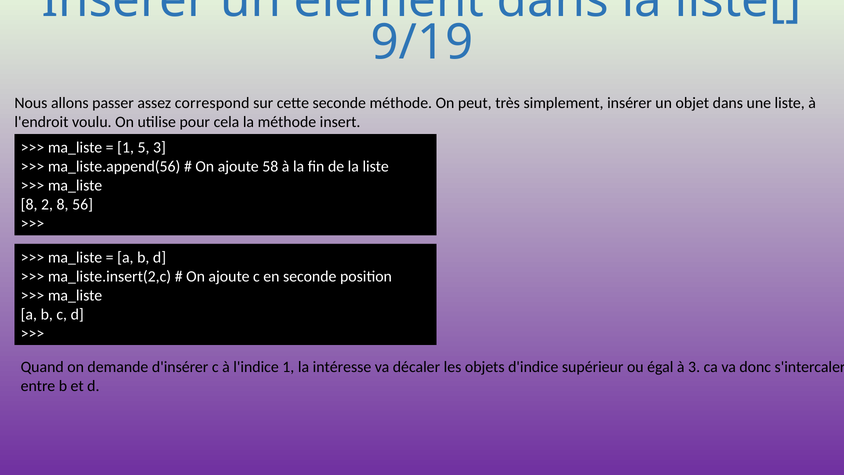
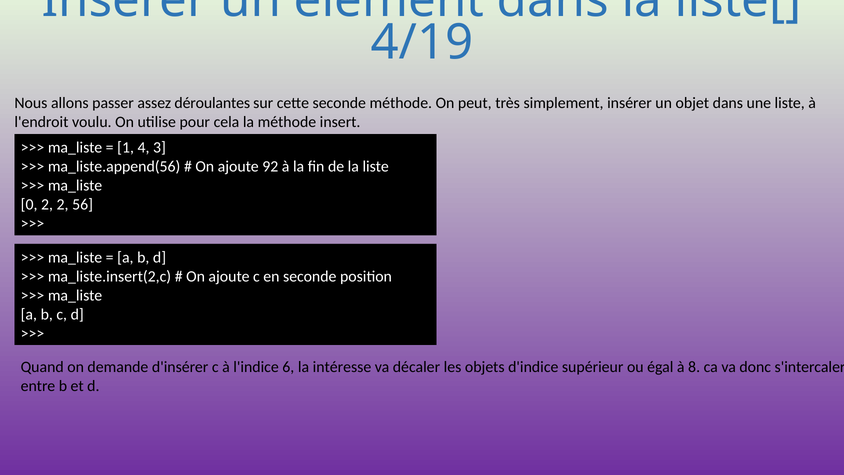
9/19: 9/19 -> 4/19
correspond: correspond -> déroulantes
5: 5 -> 4
58: 58 -> 92
8 at (29, 205): 8 -> 0
2 8: 8 -> 2
l'indice 1: 1 -> 6
à 3: 3 -> 8
